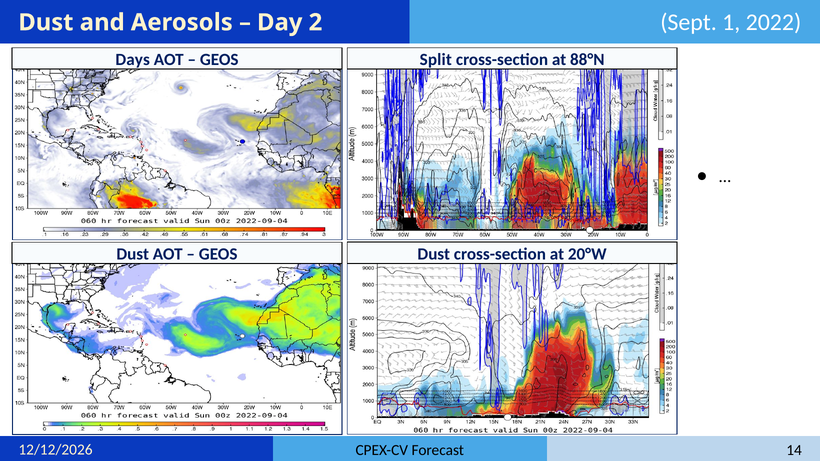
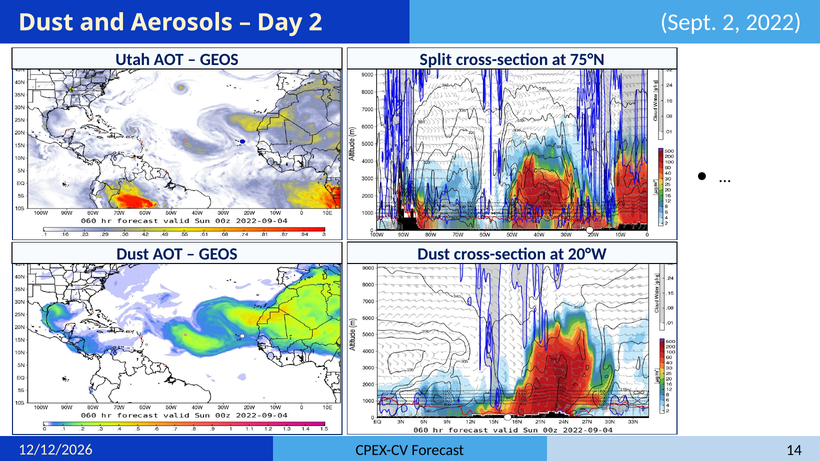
Sept 1: 1 -> 2
Days: Days -> Utah
88°N: 88°N -> 75°N
